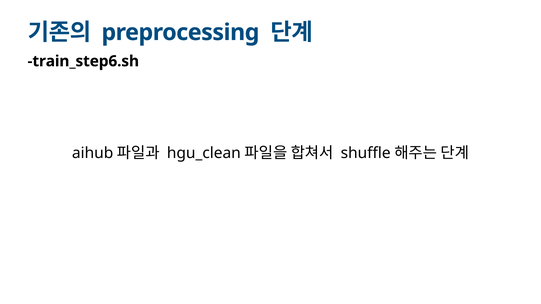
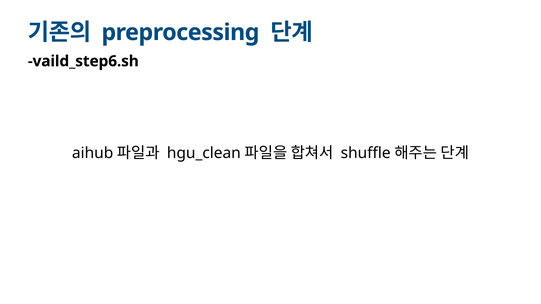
train_step6.sh: train_step6.sh -> vaild_step6.sh
